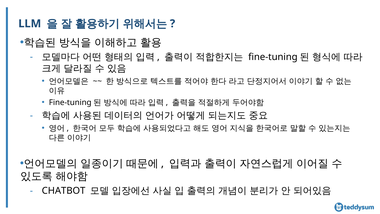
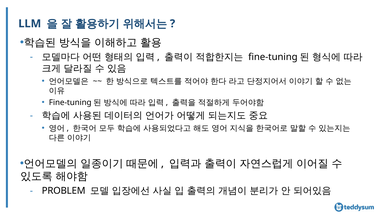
CHATBOT: CHATBOT -> PROBLEM
